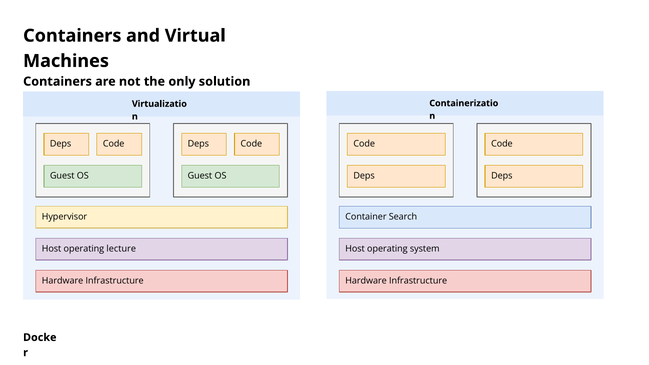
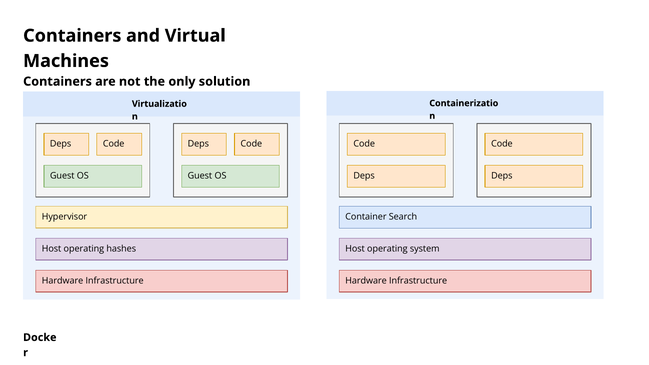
lecture: lecture -> hashes
